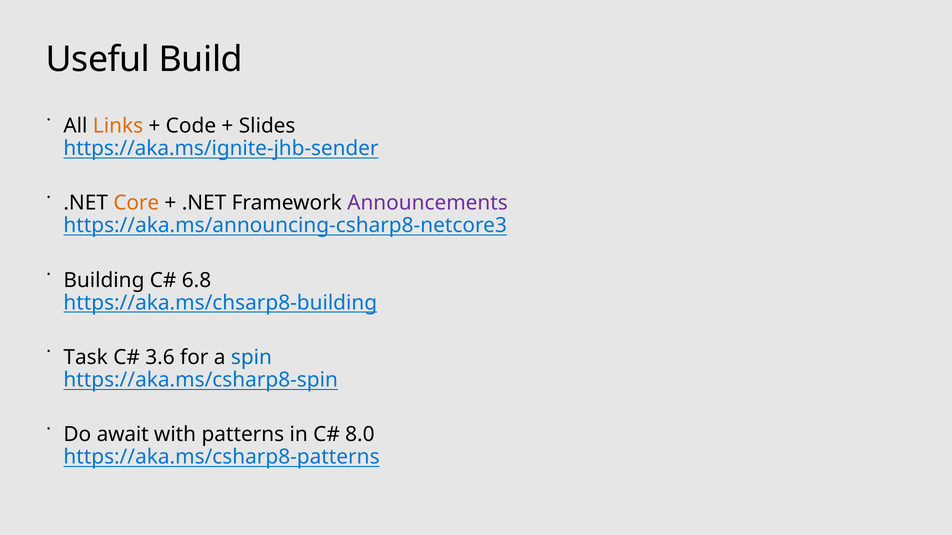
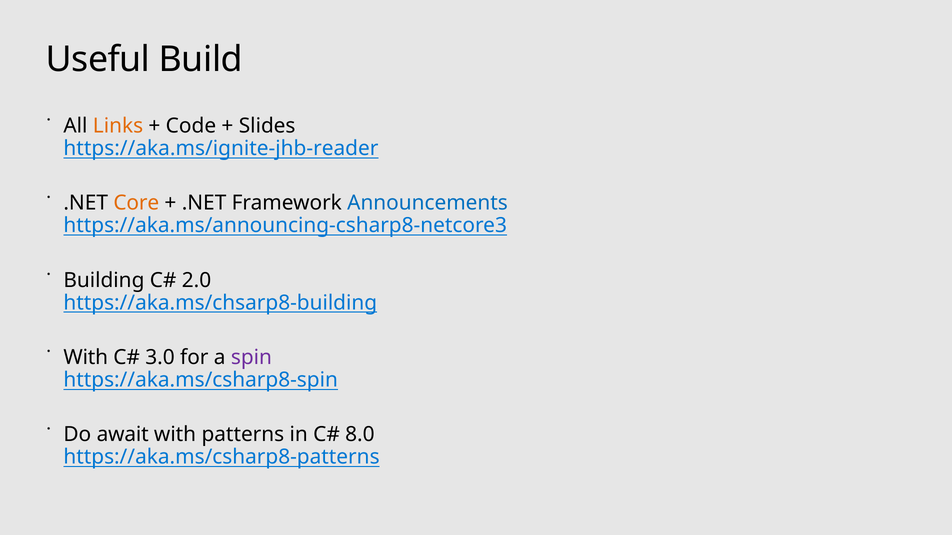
https://aka.ms/ignite-jhb-sender: https://aka.ms/ignite-jhb-sender -> https://aka.ms/ignite-jhb-reader
Announcements colour: purple -> blue
6.8: 6.8 -> 2.0
Task at (86, 358): Task -> With
3.6: 3.6 -> 3.0
spin colour: blue -> purple
